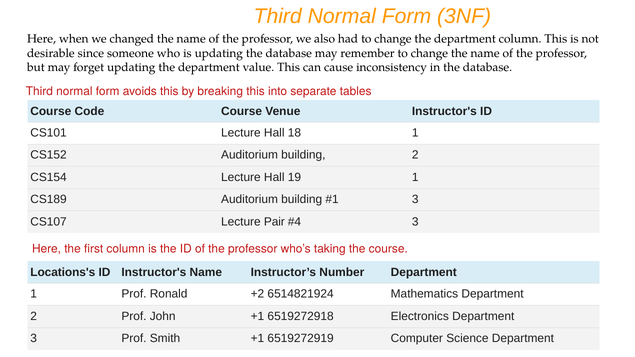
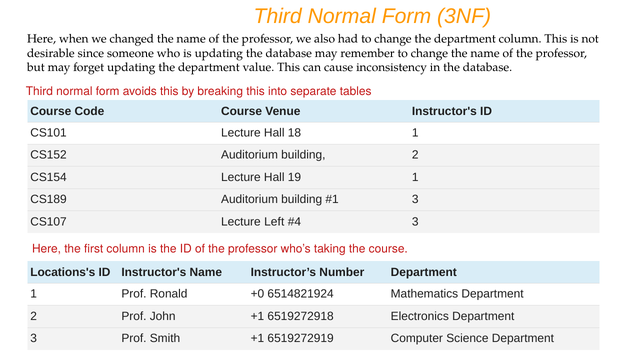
Pair: Pair -> Left
+2: +2 -> +0
